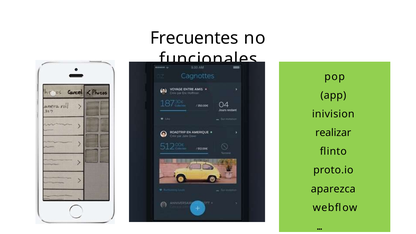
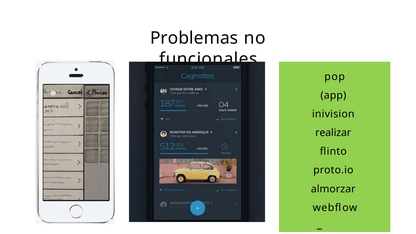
Frecuentes: Frecuentes -> Problemas
aparezca: aparezca -> almorzar
